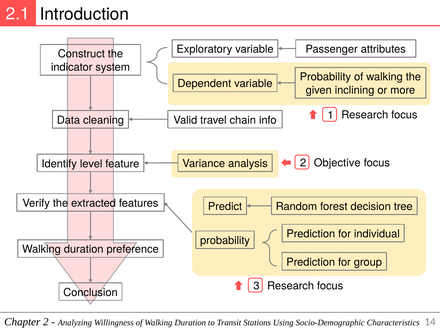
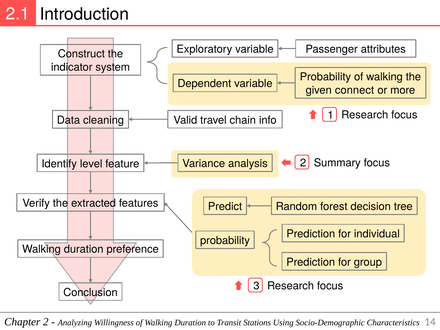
inclining: inclining -> connect
Objective: Objective -> Summary
